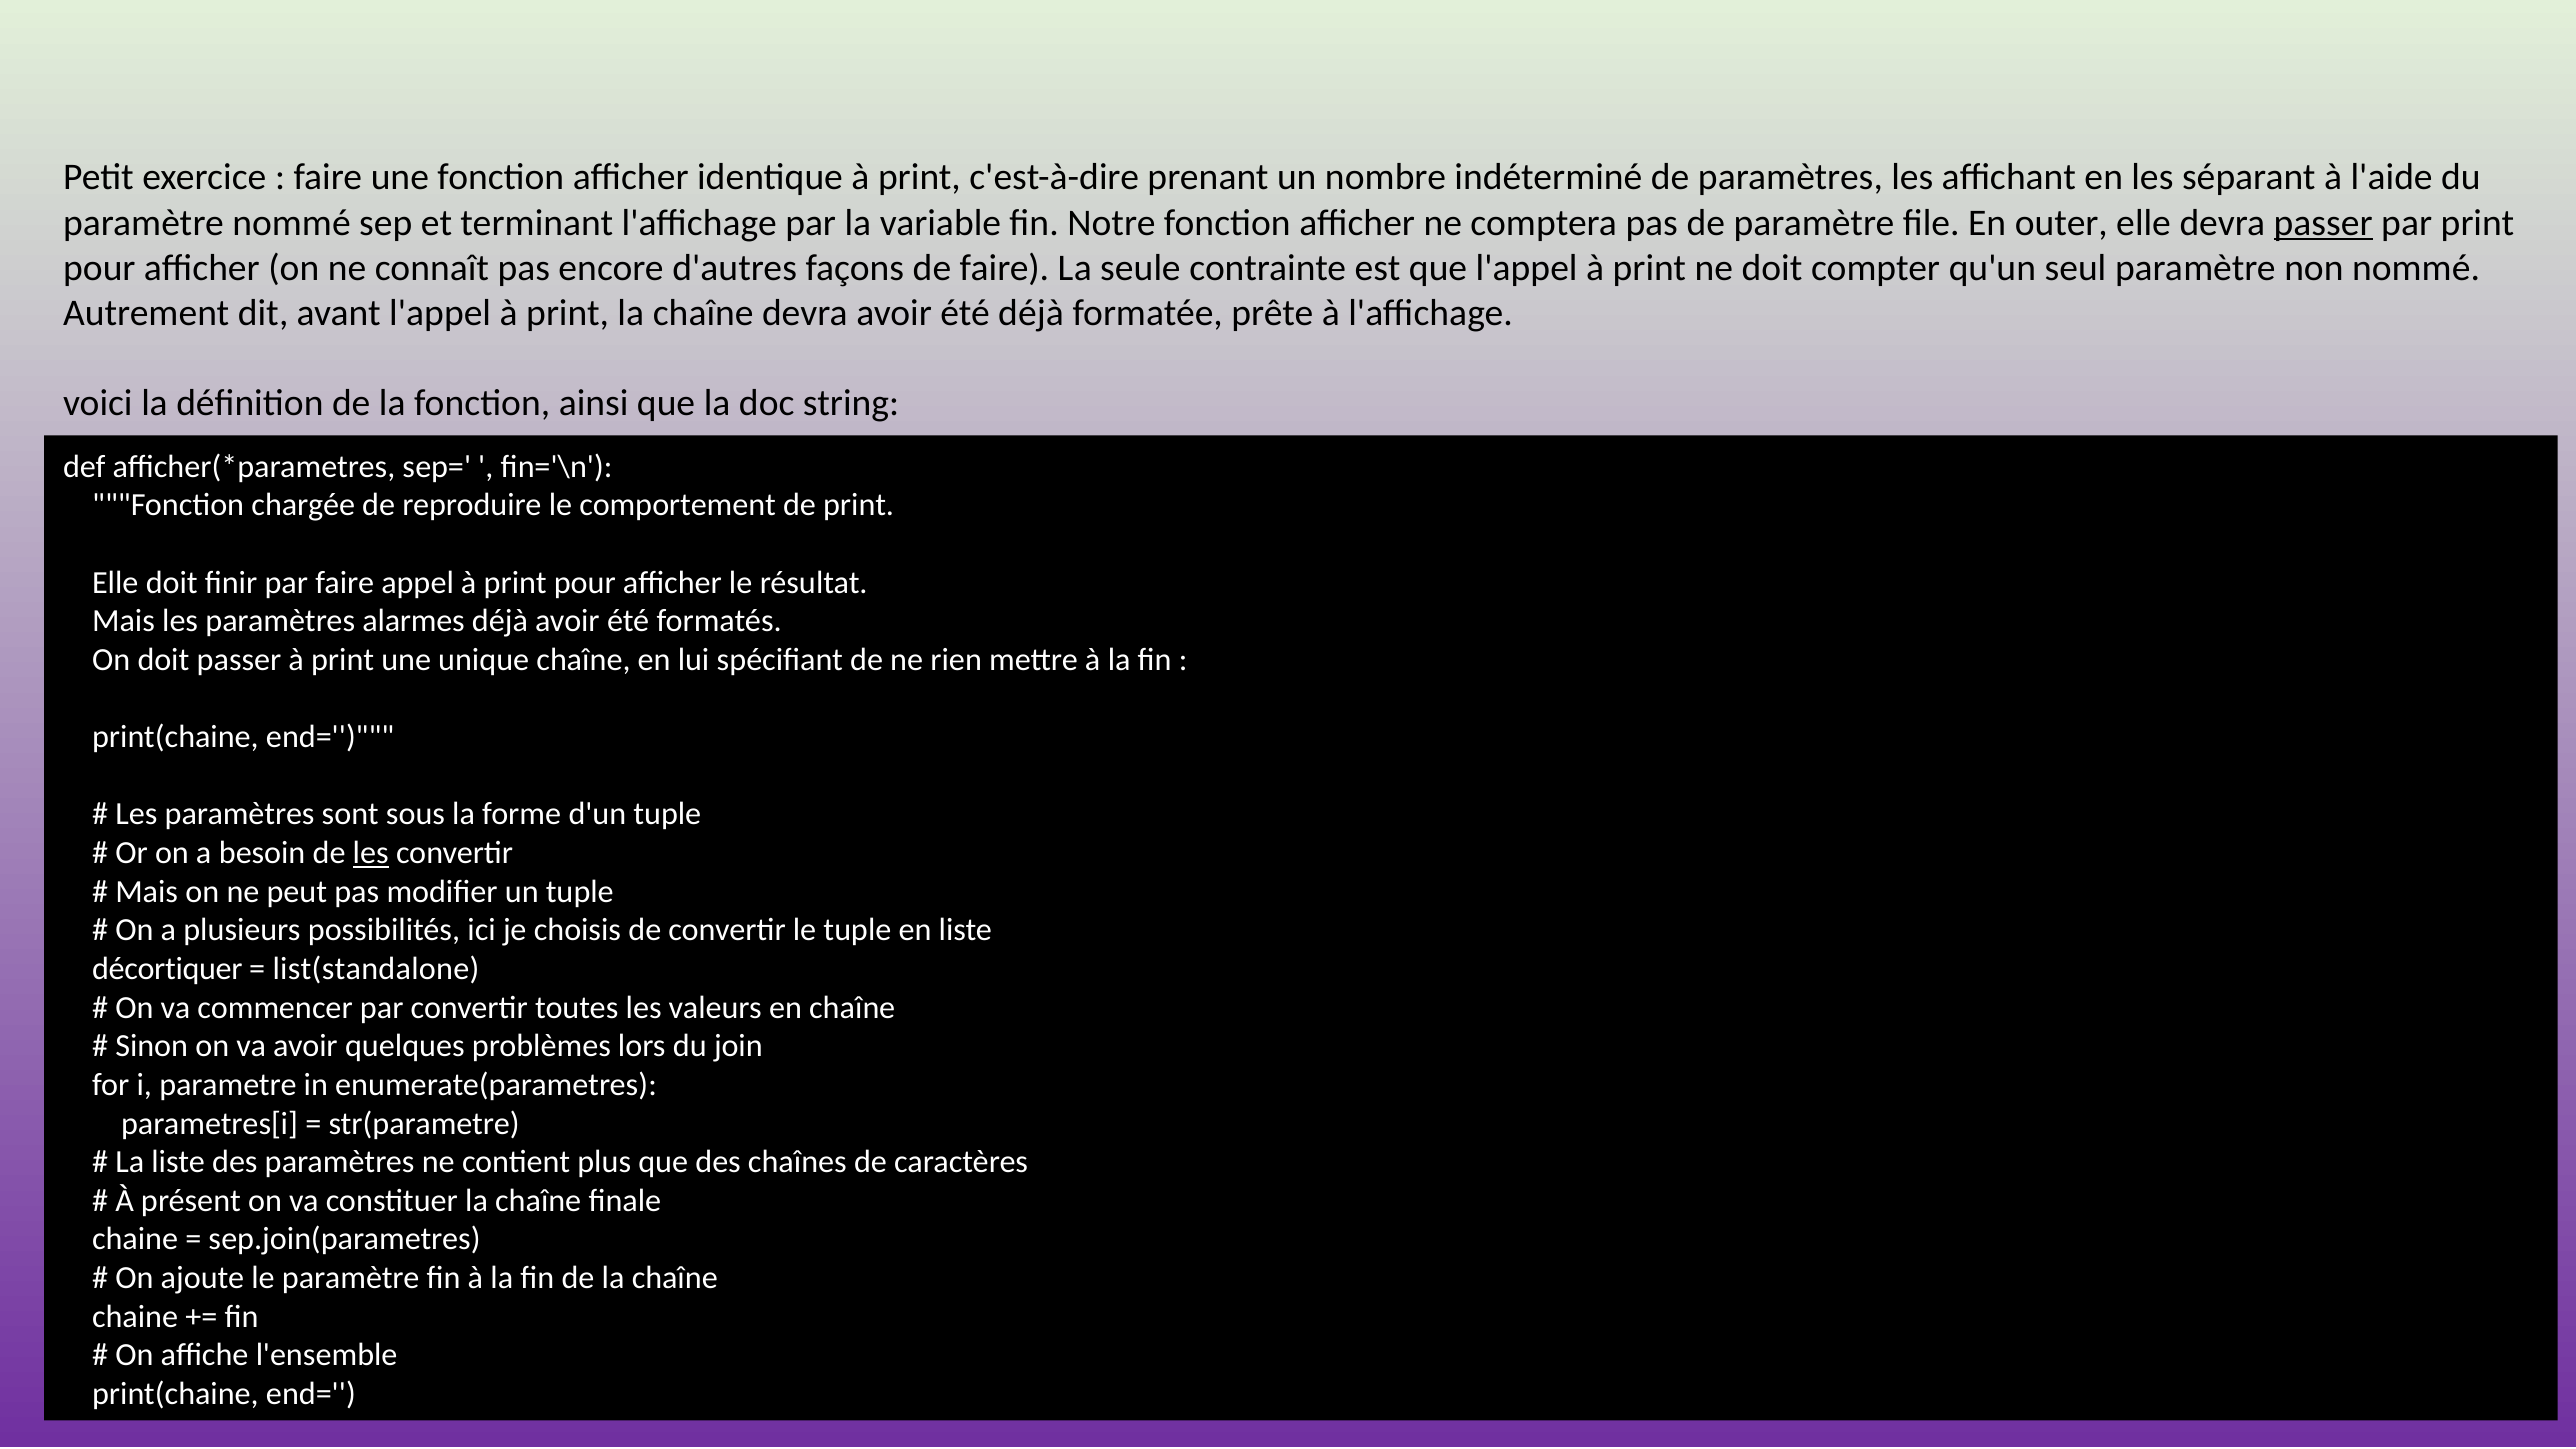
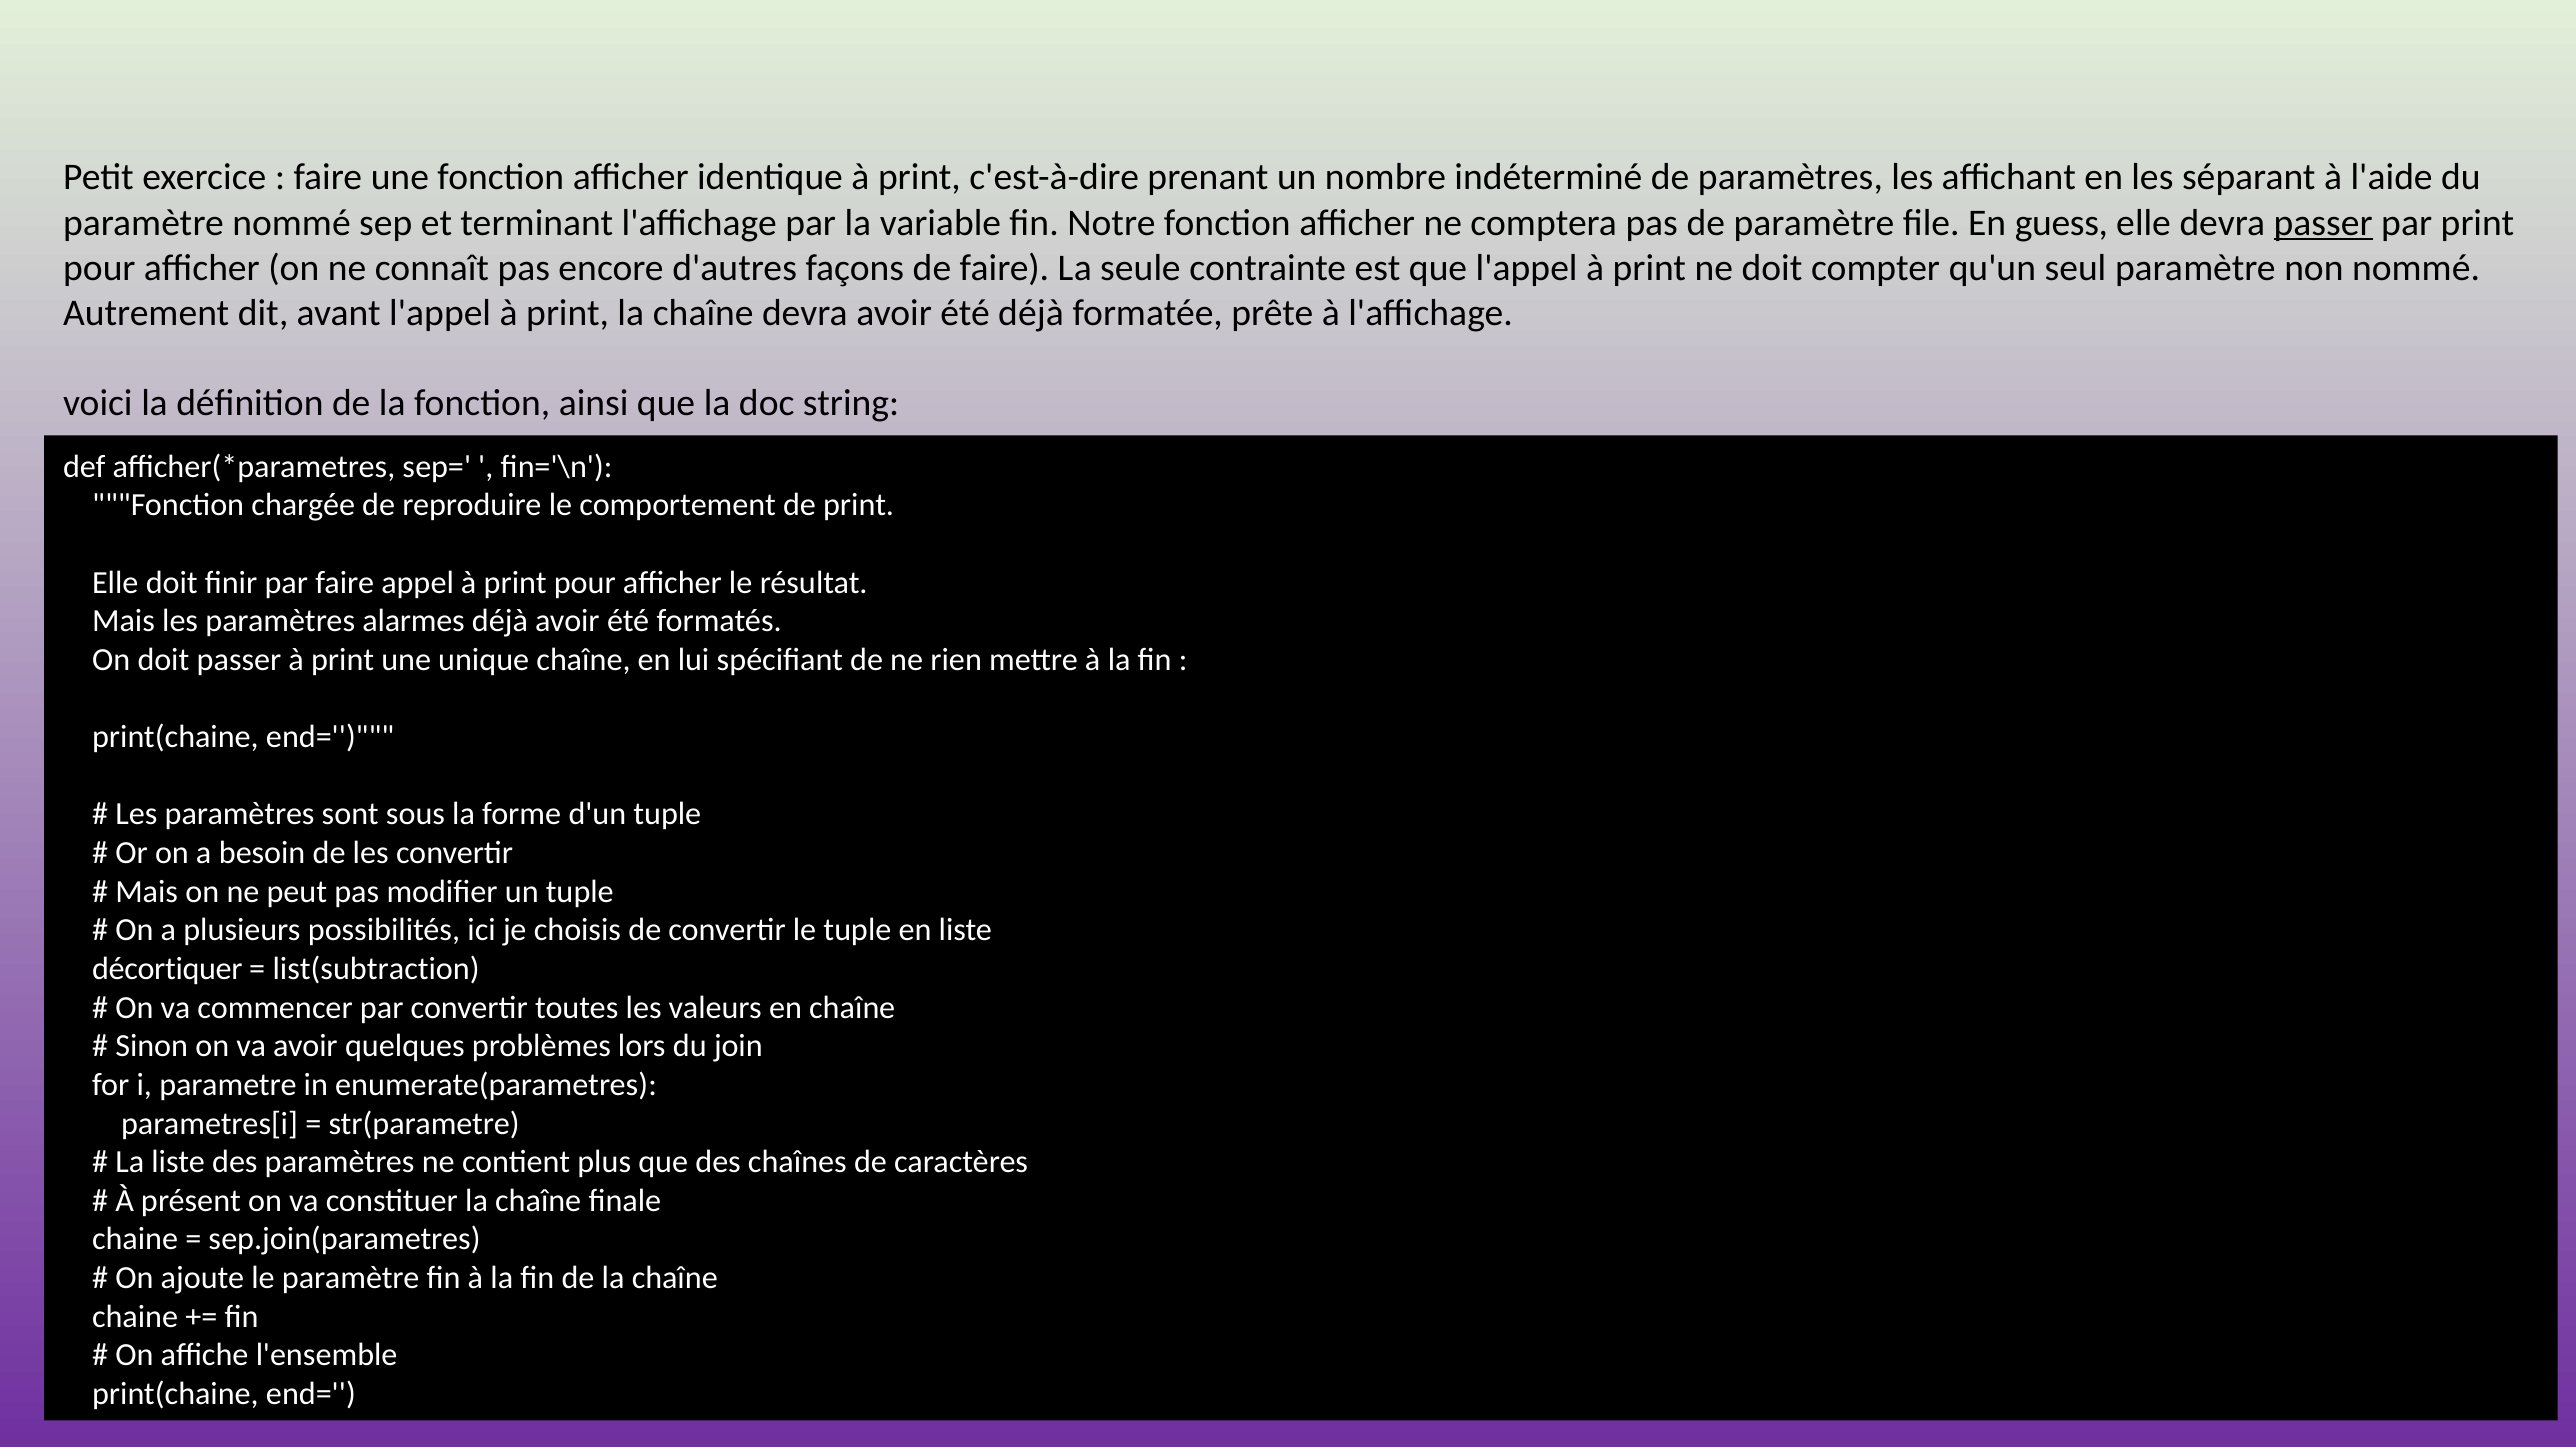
outer: outer -> guess
les at (371, 853) underline: present -> none
list(standalone: list(standalone -> list(subtraction
